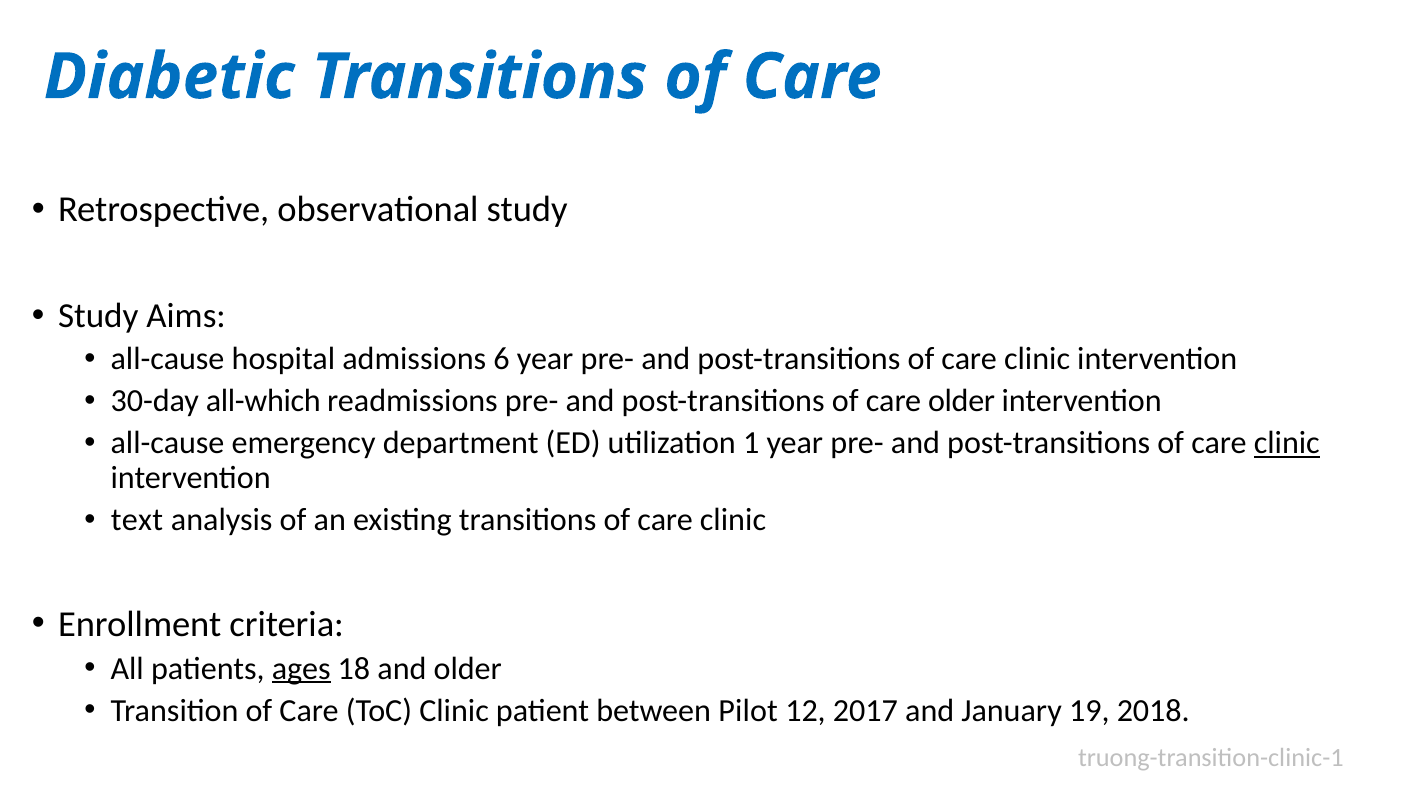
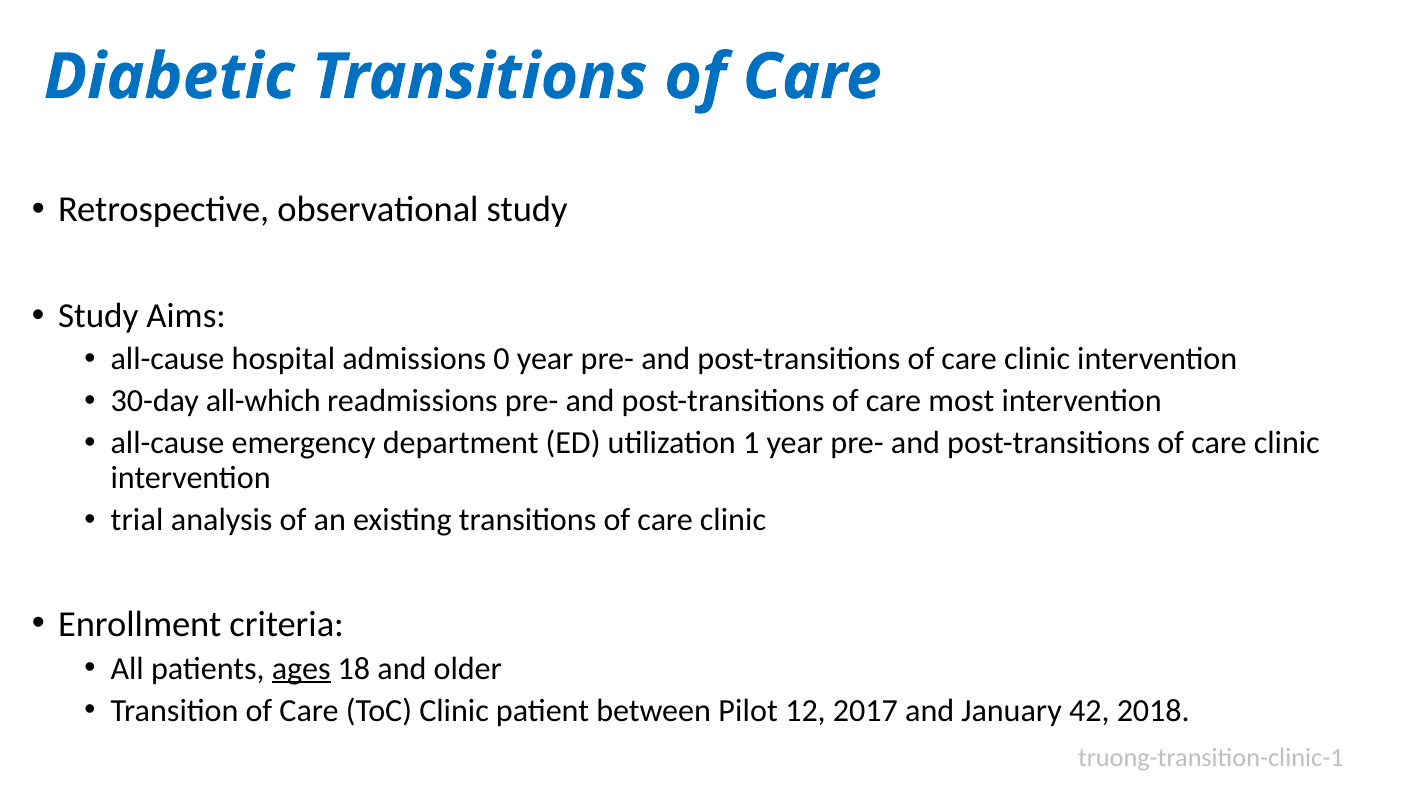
6: 6 -> 0
care older: older -> most
clinic at (1287, 443) underline: present -> none
text: text -> trial
19: 19 -> 42
